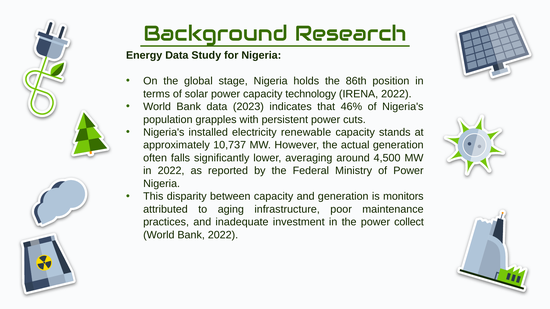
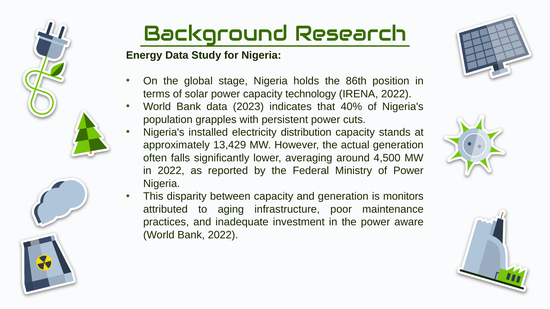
46%: 46% -> 40%
renewable: renewable -> distribution
10,737: 10,737 -> 13,429
collect: collect -> aware
